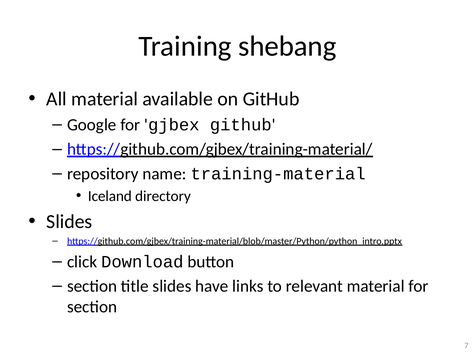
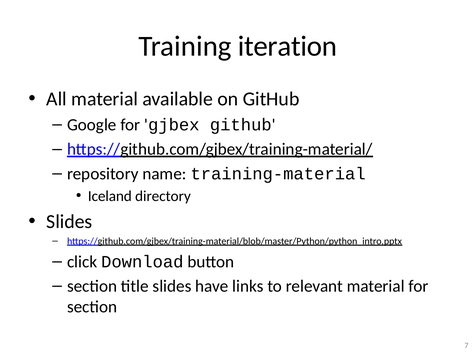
shebang: shebang -> iteration
